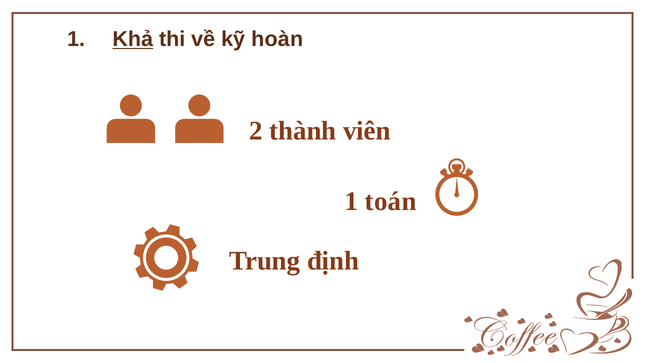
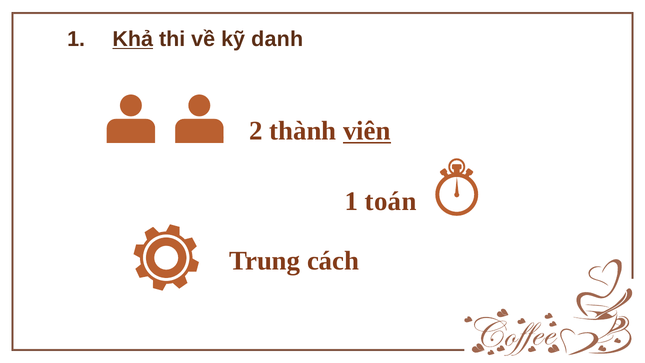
hoàn: hoàn -> danh
viên underline: none -> present
định: định -> cách
